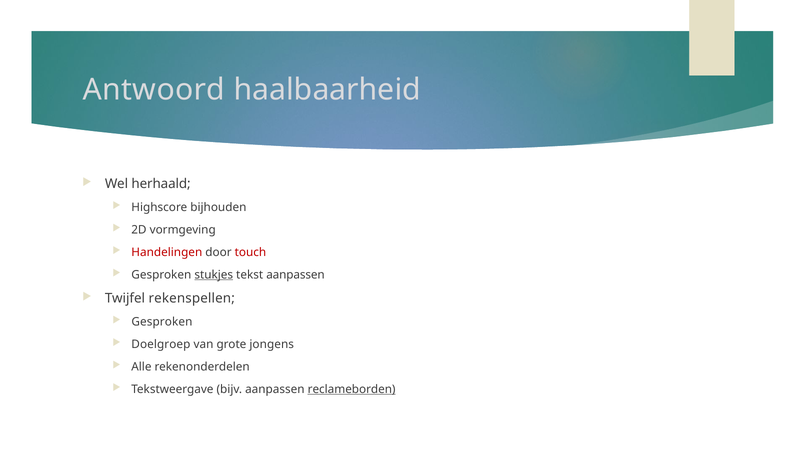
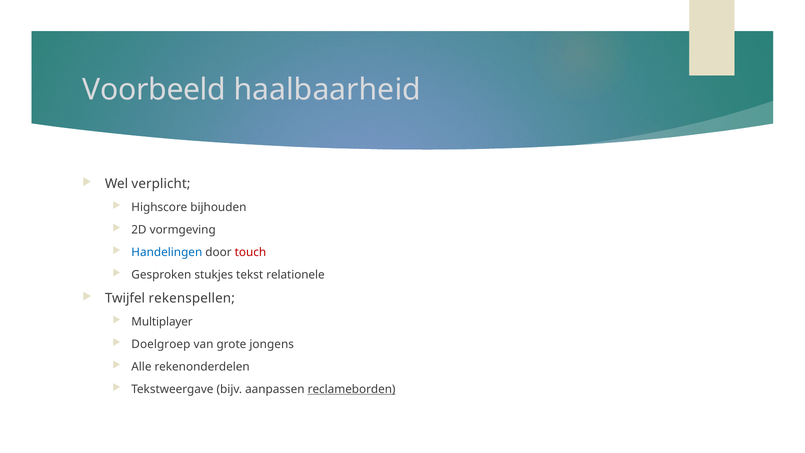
Antwoord: Antwoord -> Voorbeeld
herhaald: herhaald -> verplicht
Handelingen colour: red -> blue
stukjes underline: present -> none
tekst aanpassen: aanpassen -> relationele
Gesproken at (162, 322): Gesproken -> Multiplayer
